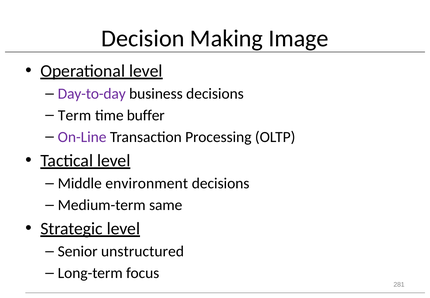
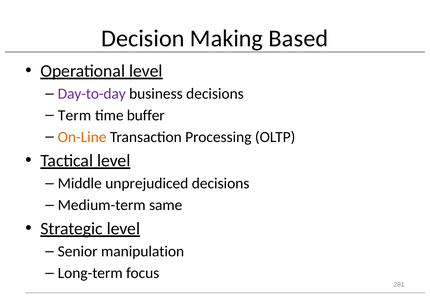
Image: Image -> Based
On-Line colour: purple -> orange
environment: environment -> unprejudiced
unstructured: unstructured -> manipulation
